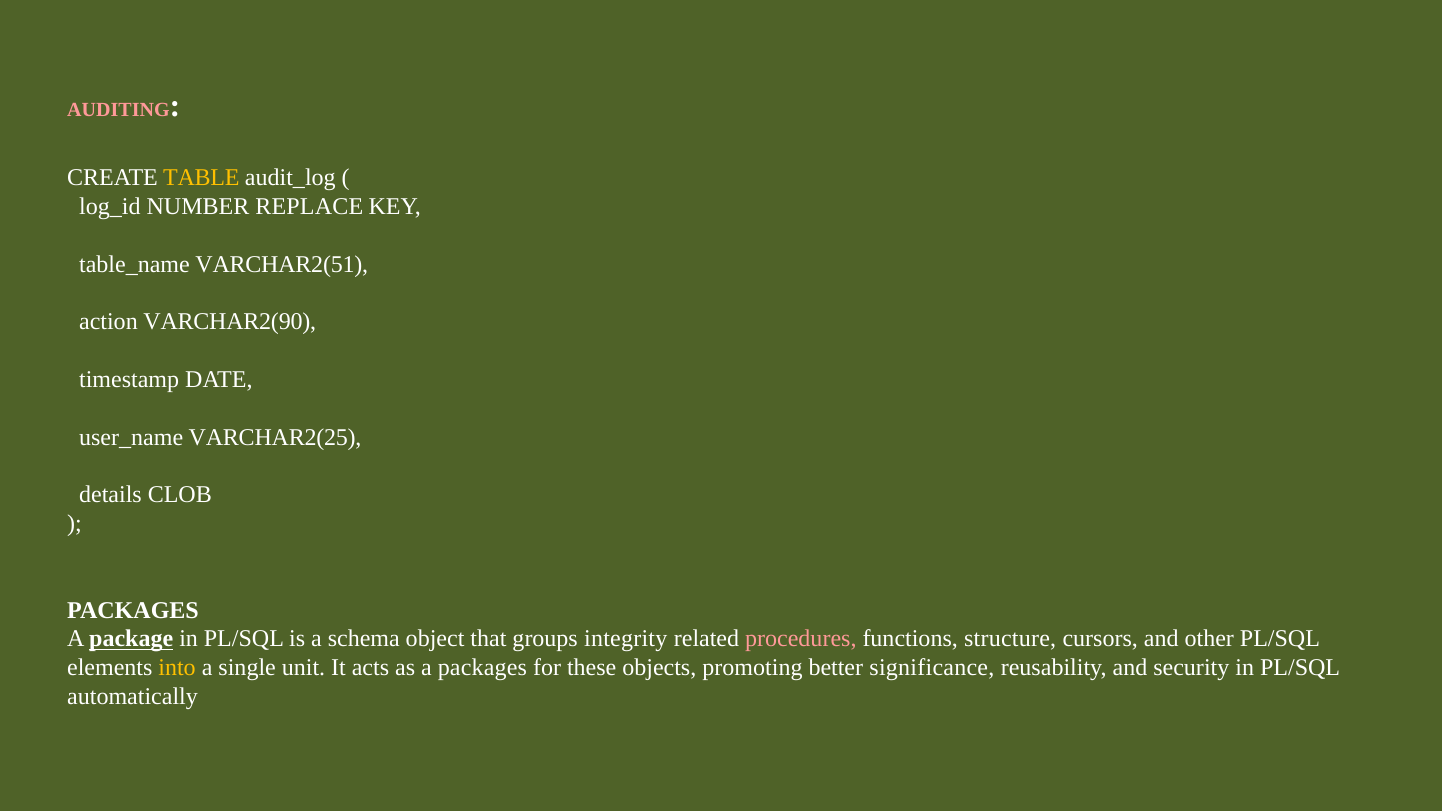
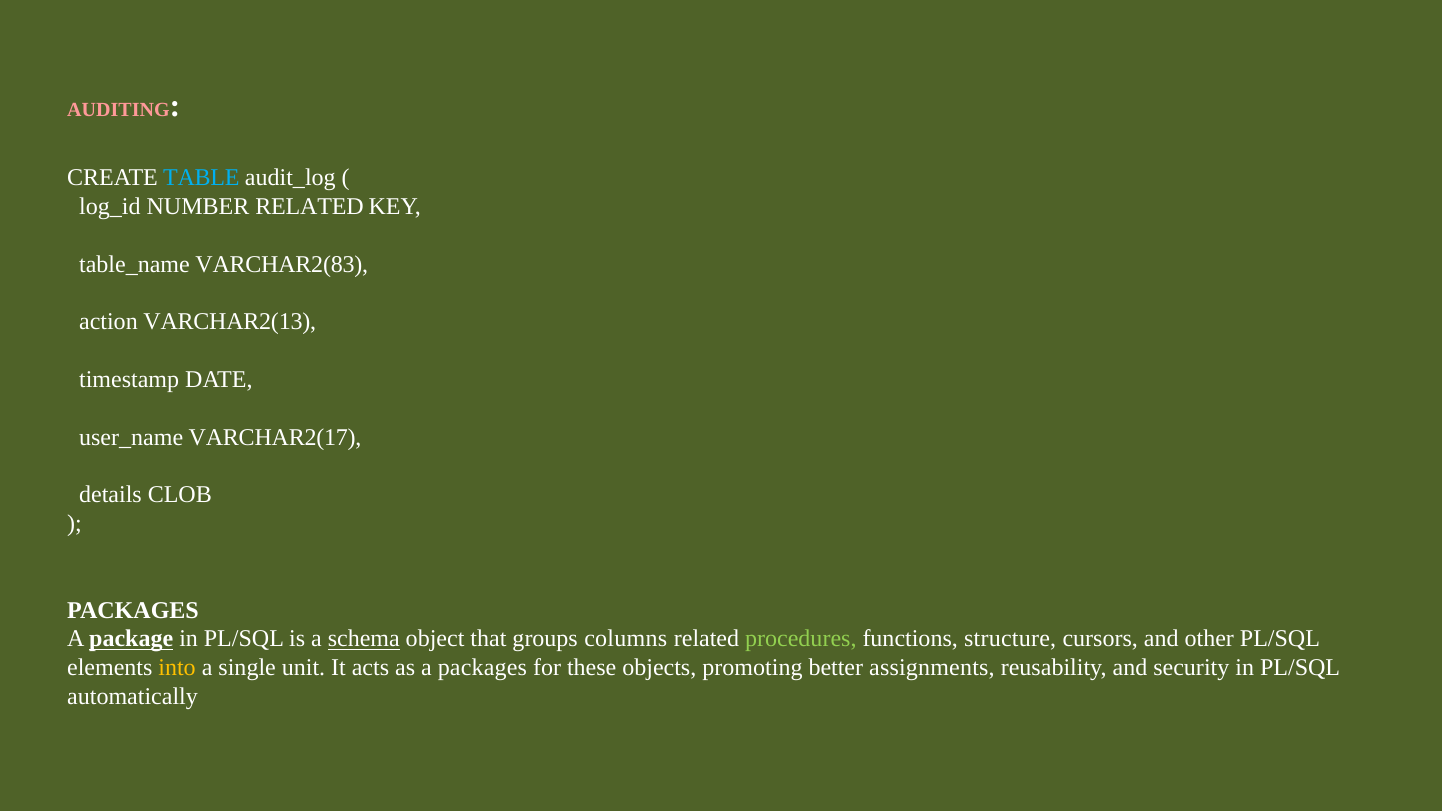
TABLE colour: yellow -> light blue
NUMBER REPLACE: REPLACE -> RELATED
VARCHAR2(51: VARCHAR2(51 -> VARCHAR2(83
VARCHAR2(90: VARCHAR2(90 -> VARCHAR2(13
VARCHAR2(25: VARCHAR2(25 -> VARCHAR2(17
schema underline: none -> present
integrity: integrity -> columns
procedures colour: pink -> light green
significance: significance -> assignments
